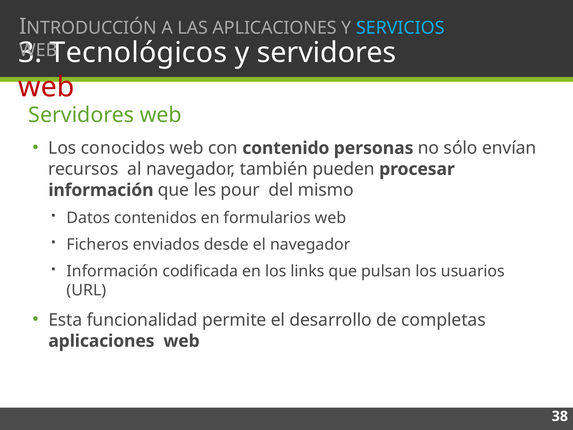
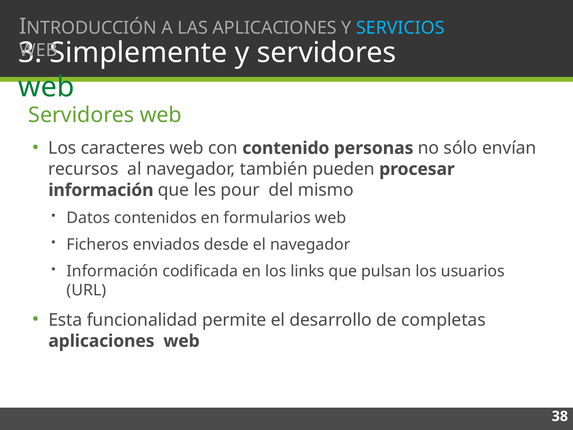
Tecnológicos: Tecnológicos -> Simplemente
web at (46, 87) colour: red -> green
conocidos: conocidos -> caracteres
